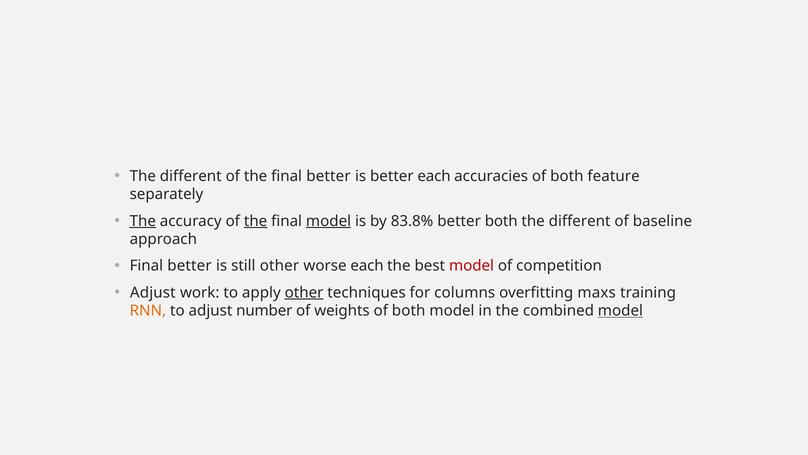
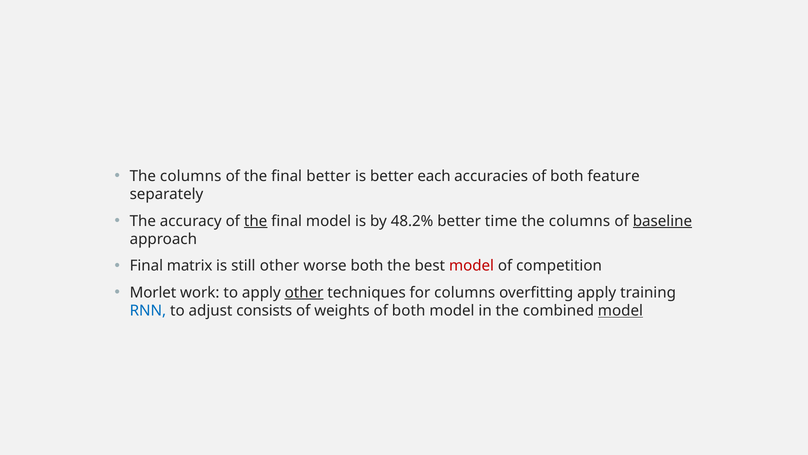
different at (191, 176): different -> columns
The at (143, 221) underline: present -> none
model at (329, 221) underline: present -> none
83.8%: 83.8% -> 48.2%
better both: both -> time
different at (580, 221): different -> columns
baseline underline: none -> present
better at (189, 266): better -> matrix
worse each: each -> both
Adjust at (153, 292): Adjust -> Morlet
overfitting maxs: maxs -> apply
RNN colour: orange -> blue
number: number -> consists
